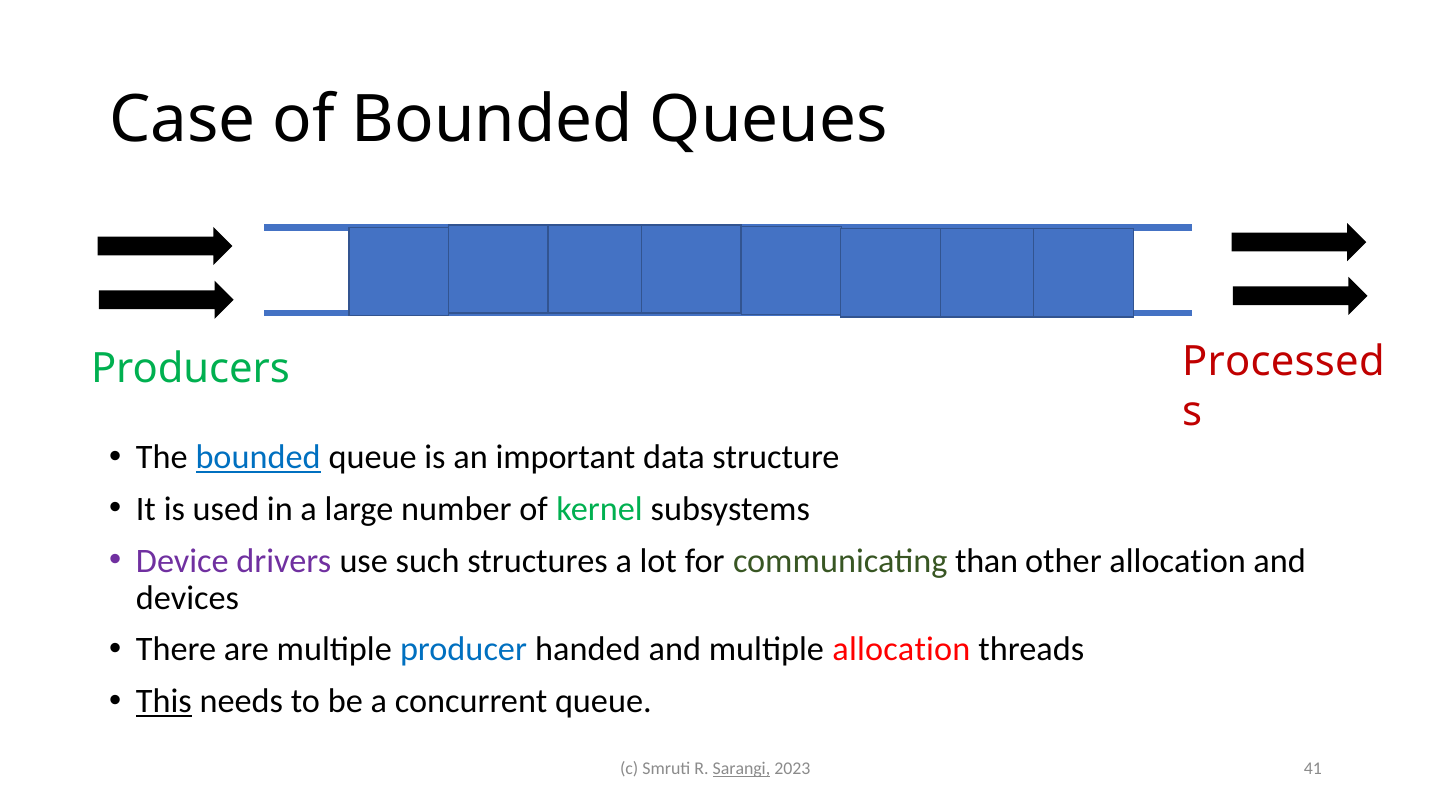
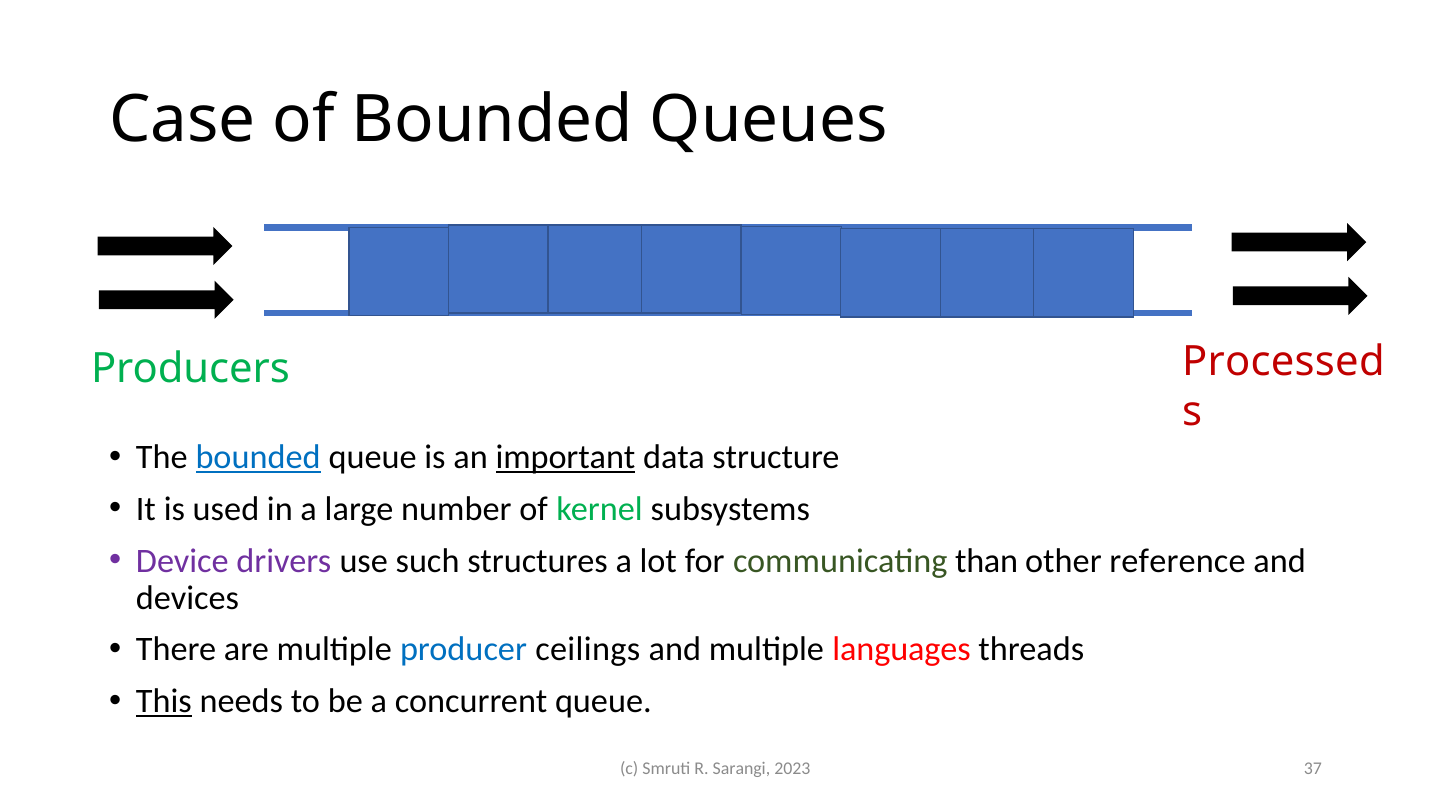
important underline: none -> present
other allocation: allocation -> reference
handed: handed -> ceilings
multiple allocation: allocation -> languages
Sarangi underline: present -> none
41: 41 -> 37
